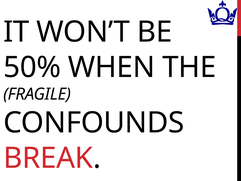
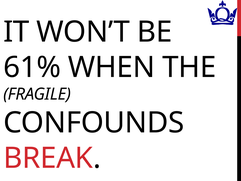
50%: 50% -> 61%
